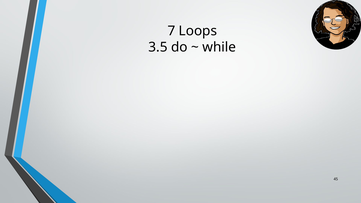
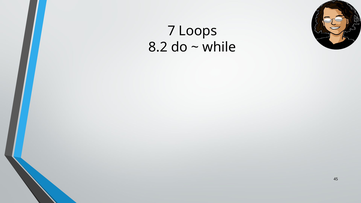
3.5: 3.5 -> 8.2
